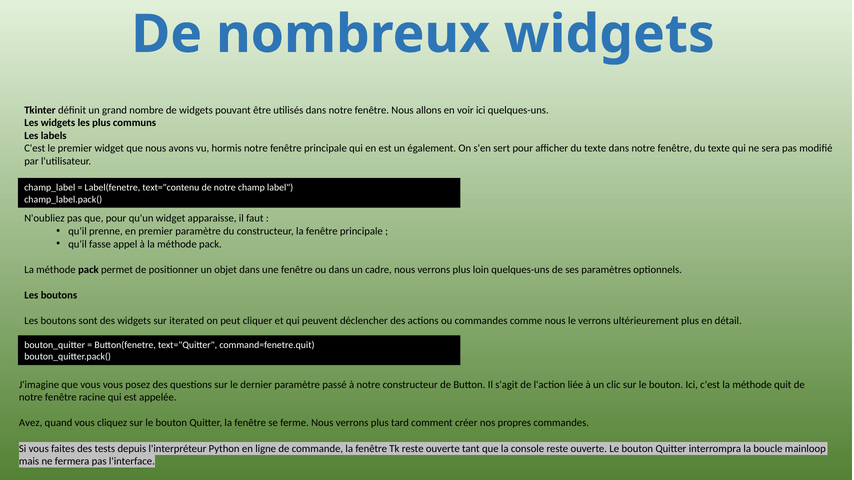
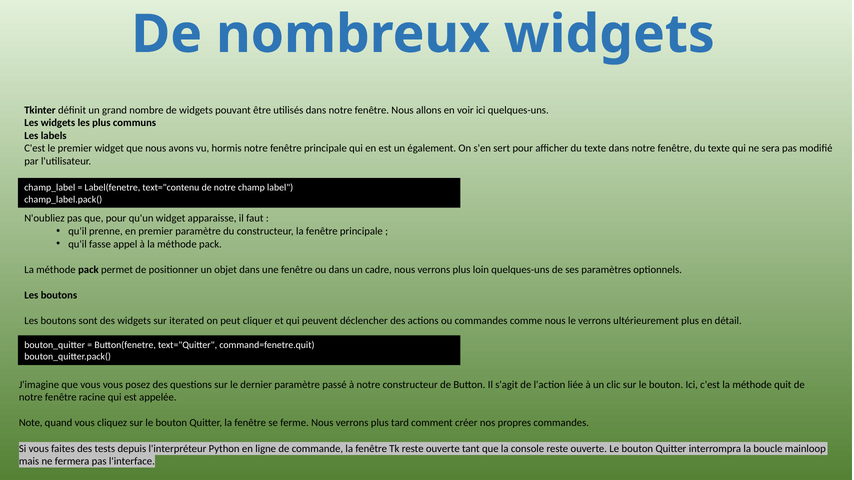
Avez: Avez -> Note
